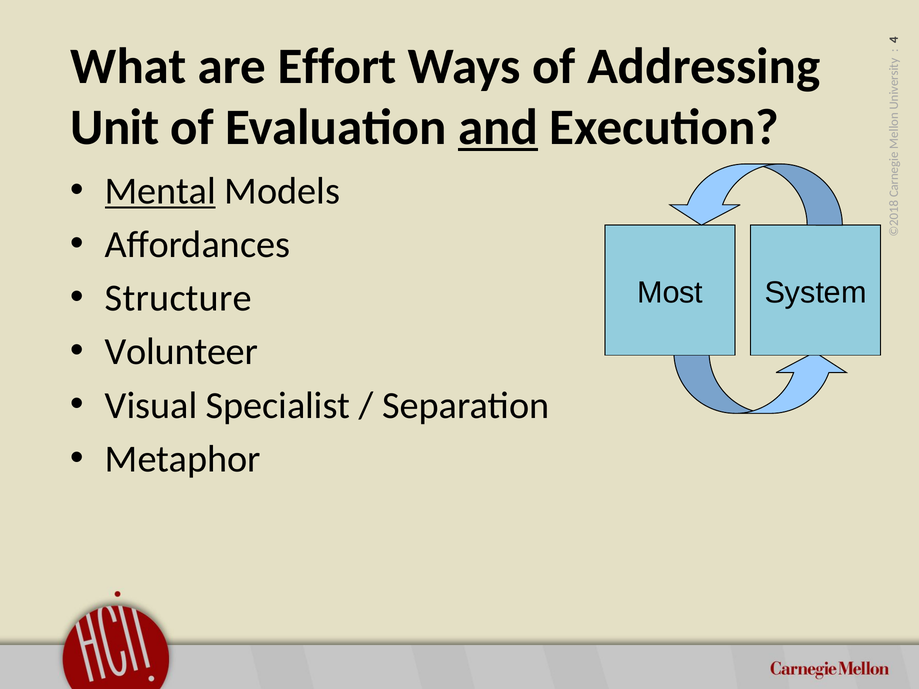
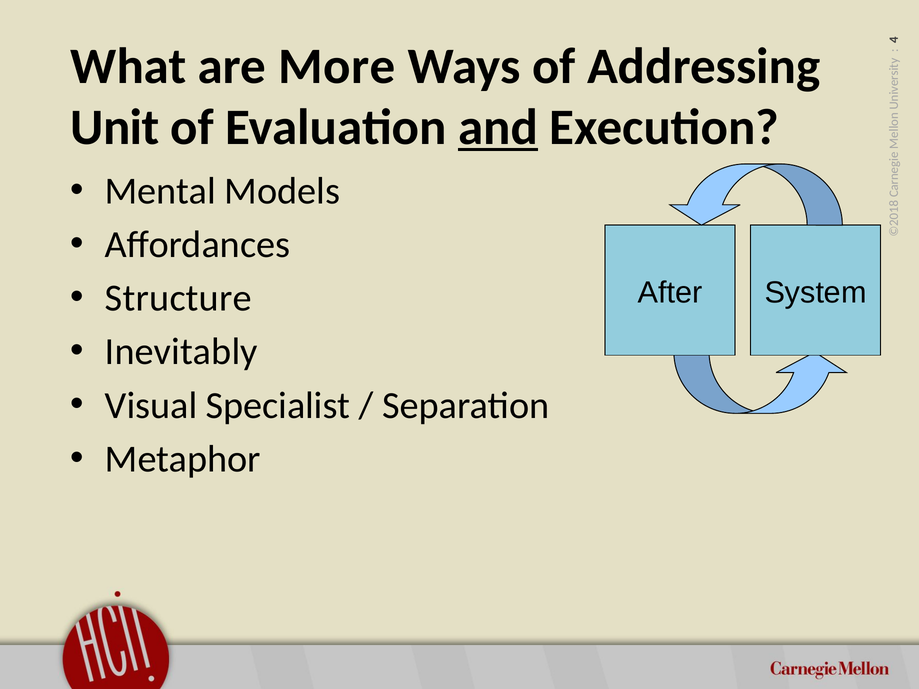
Effort: Effort -> More
Mental underline: present -> none
Most: Most -> After
Volunteer: Volunteer -> Inevitably
